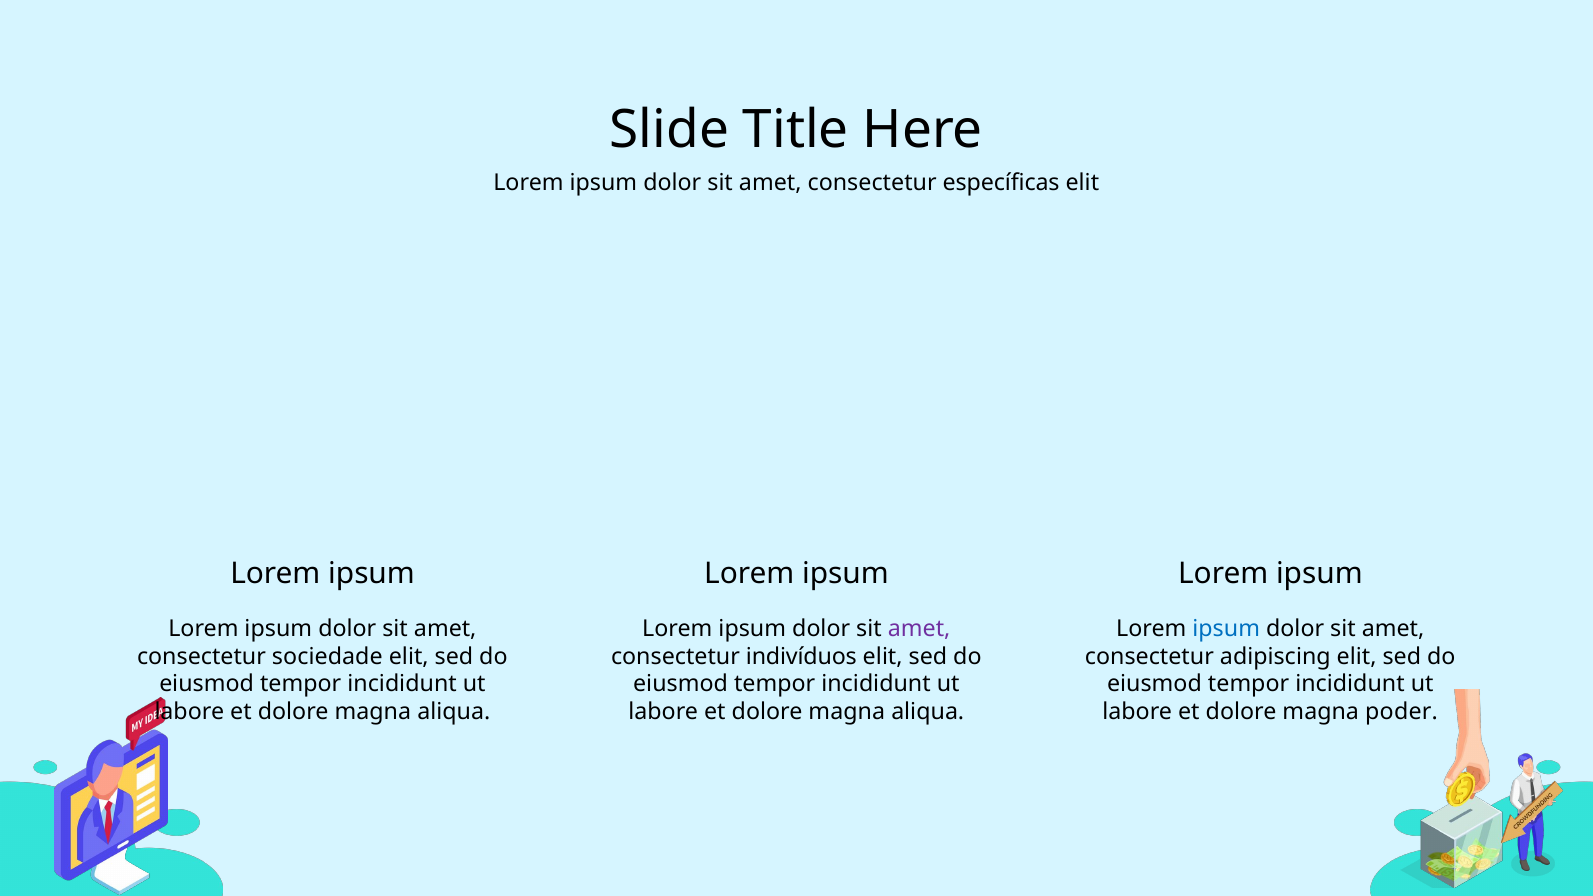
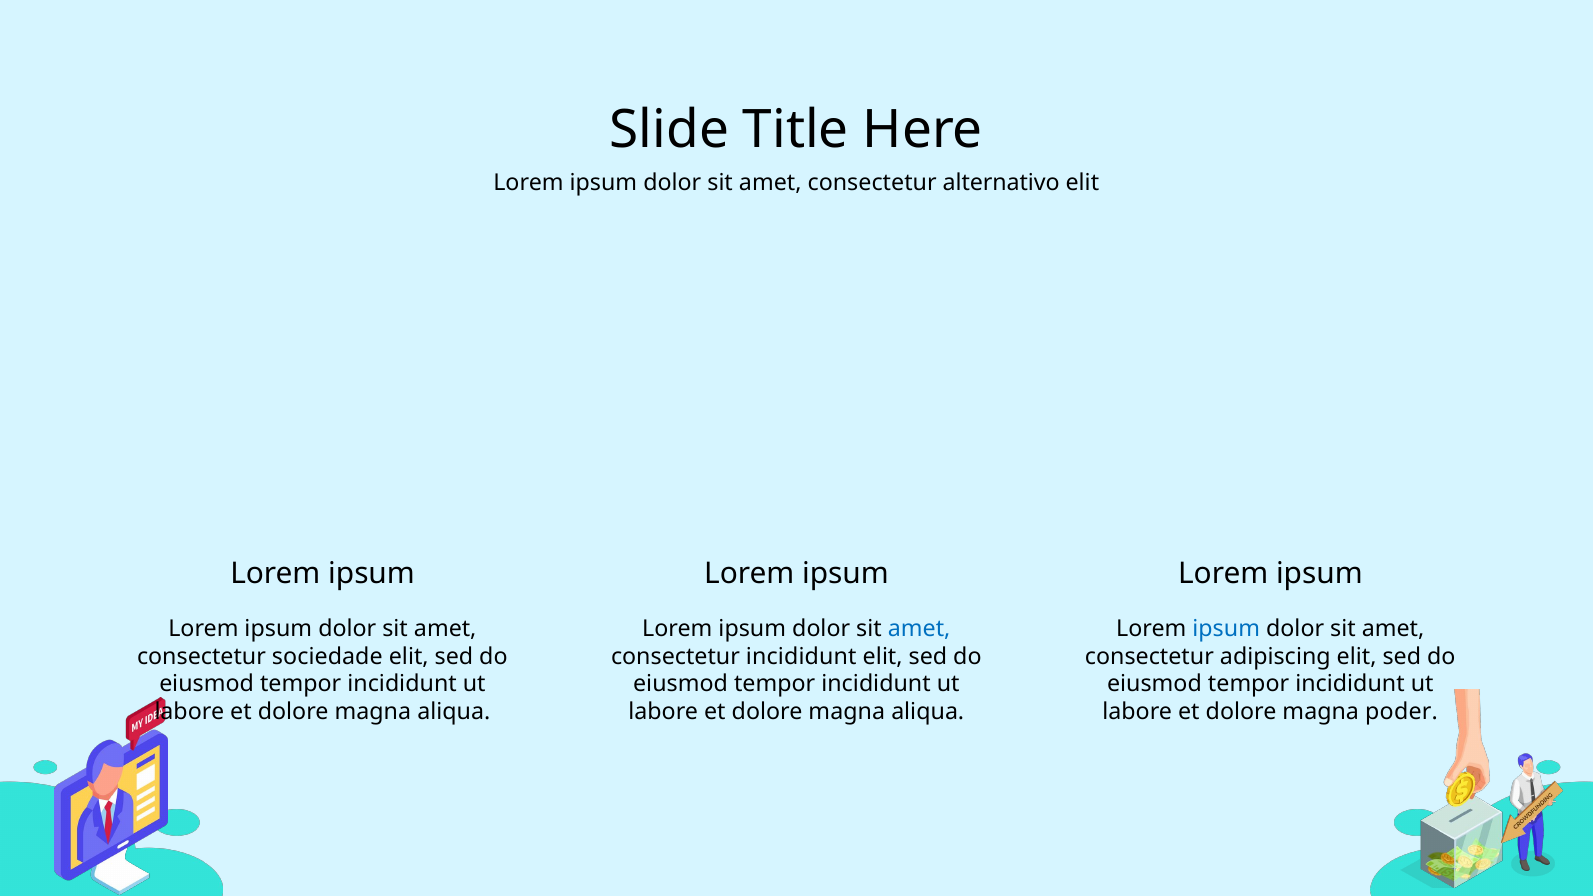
específicas: específicas -> alternativo
amet at (919, 629) colour: purple -> blue
consectetur indivíduos: indivíduos -> incididunt
